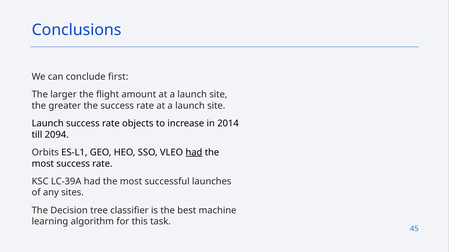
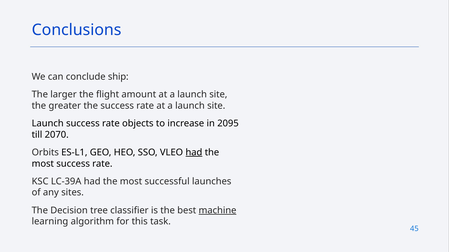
first: first -> ship
2014: 2014 -> 2095
2094: 2094 -> 2070
machine underline: none -> present
